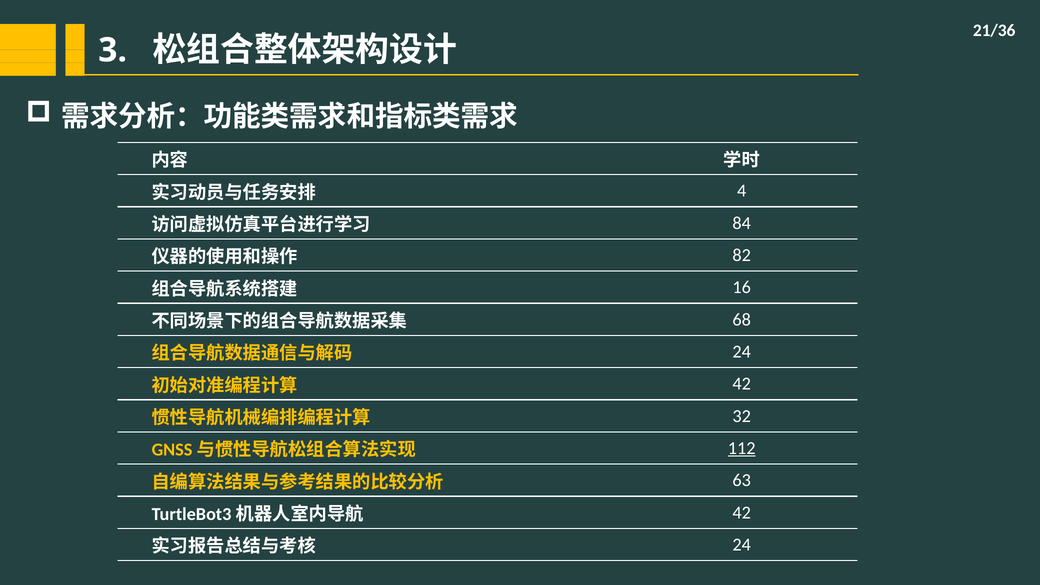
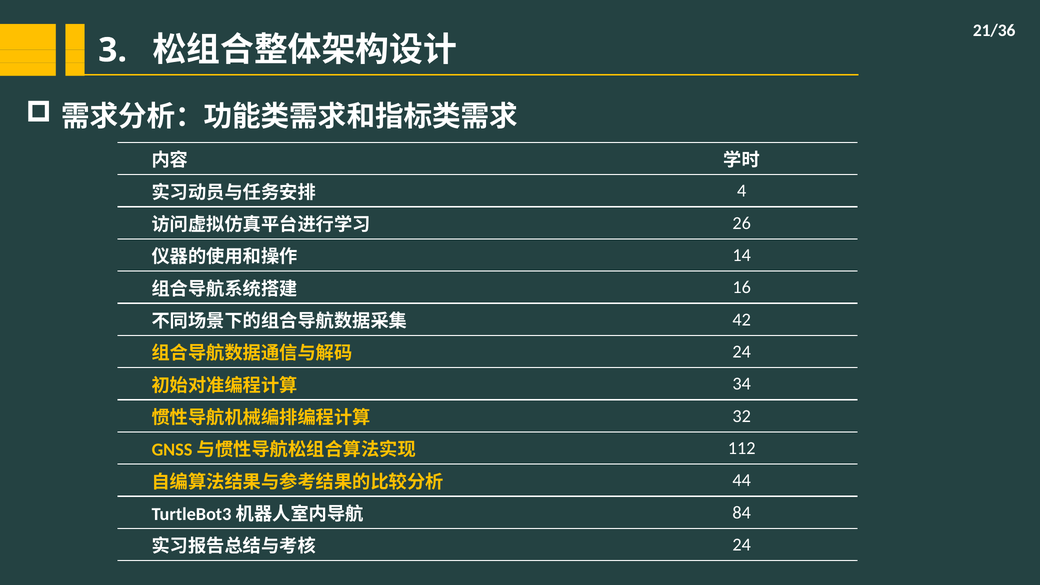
84: 84 -> 26
82: 82 -> 14
68: 68 -> 42
42 at (742, 384): 42 -> 34
112 underline: present -> none
63: 63 -> 44
42 at (742, 513): 42 -> 84
